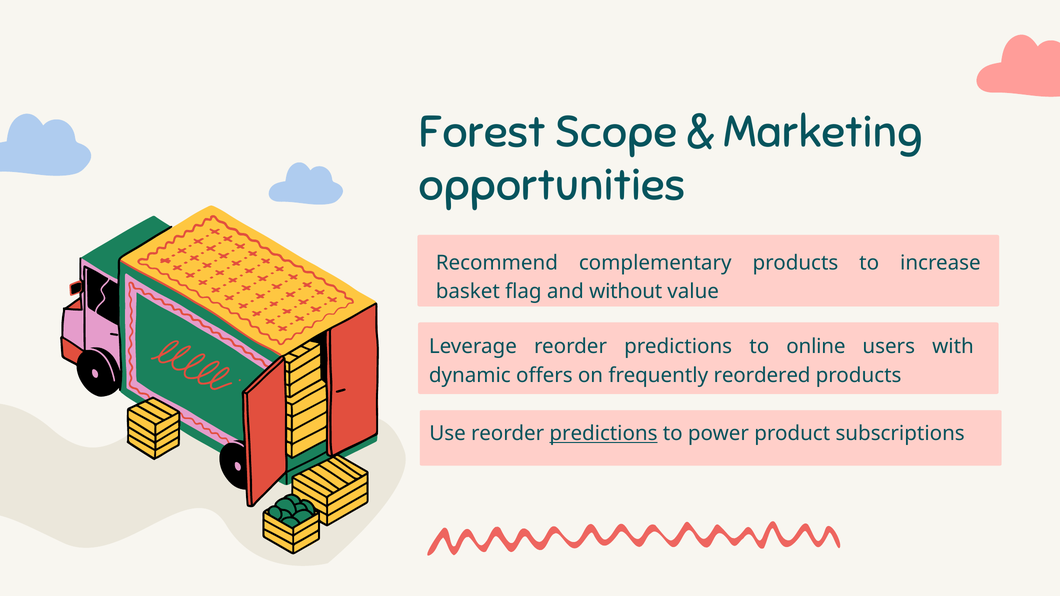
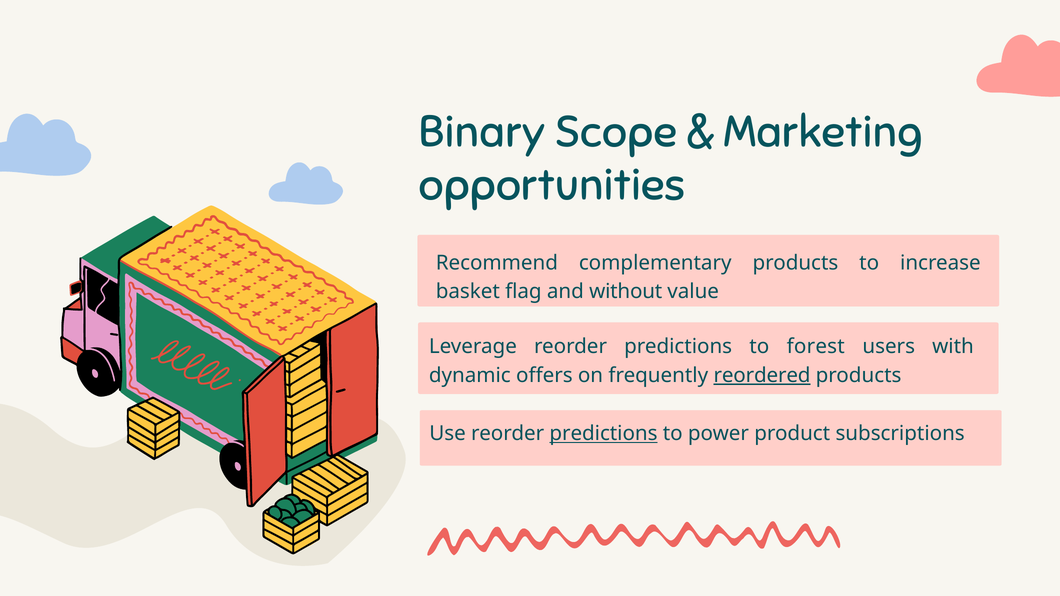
Forest: Forest -> Binary
online: online -> forest
reordered underline: none -> present
